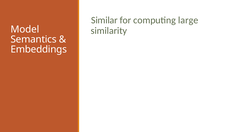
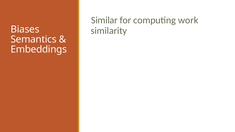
large: large -> work
Model: Model -> Biases
